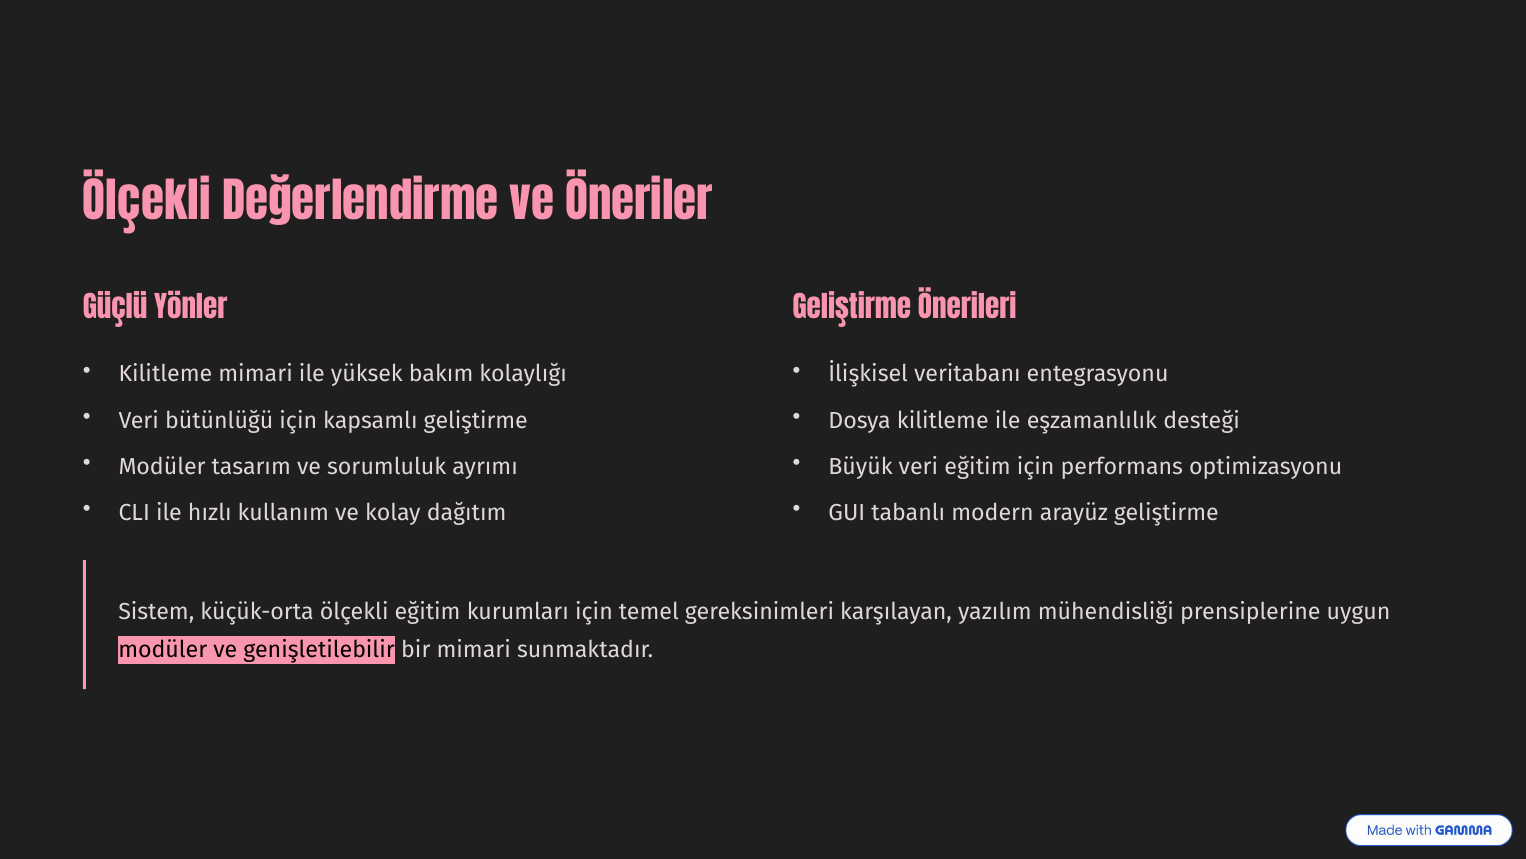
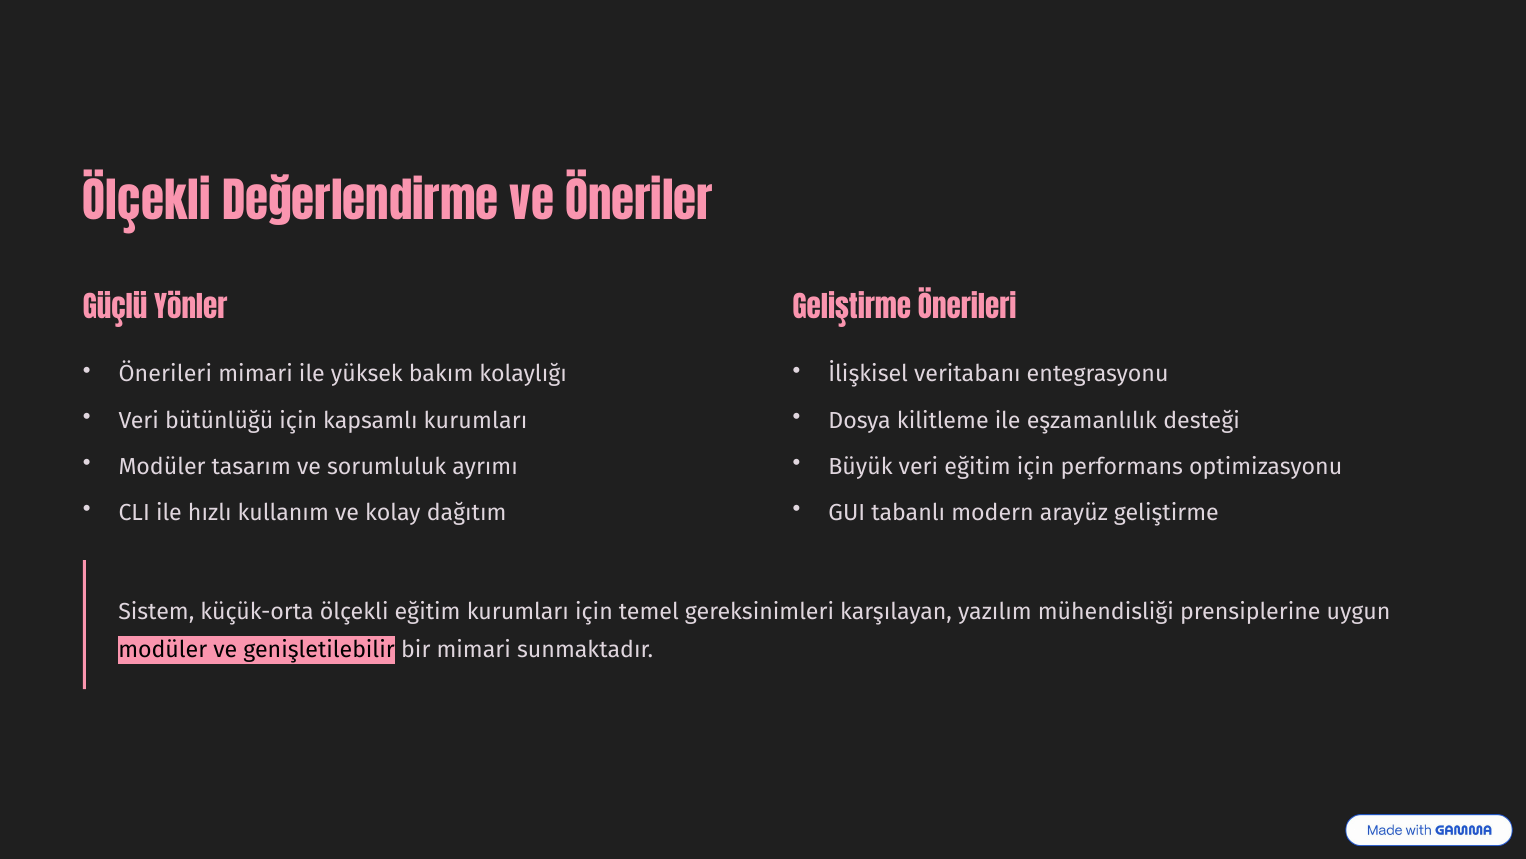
Kilitleme at (165, 374): Kilitleme -> Önerileri
kapsamlı geliştirme: geliştirme -> kurumları
